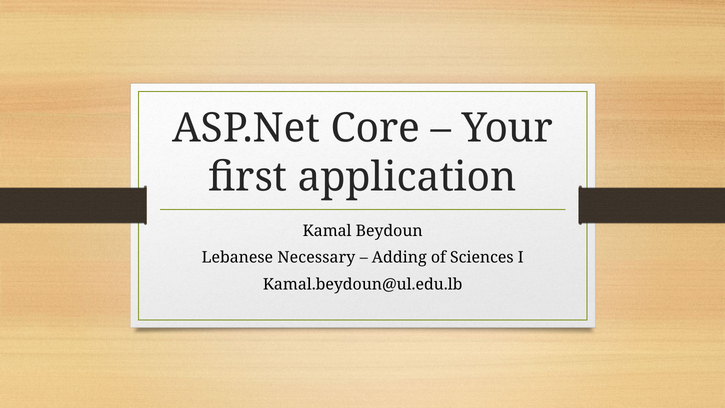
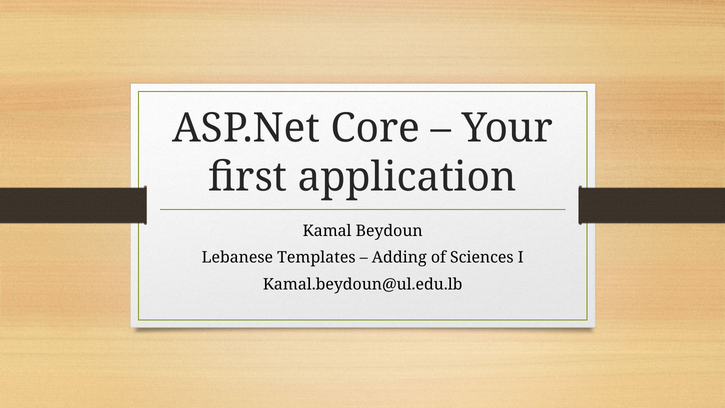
Necessary: Necessary -> Templates
